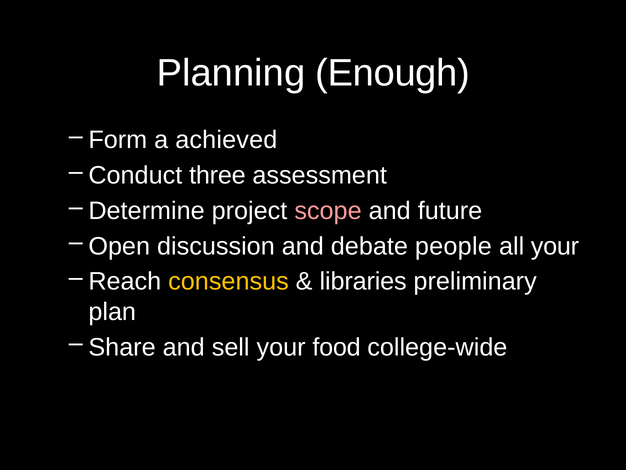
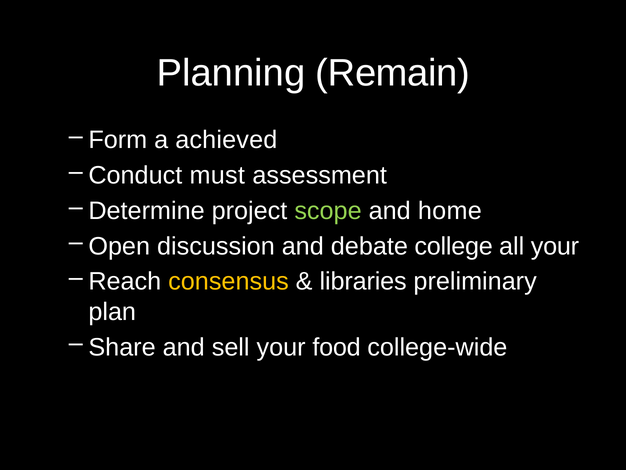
Enough: Enough -> Remain
three: three -> must
scope colour: pink -> light green
future: future -> home
people: people -> college
